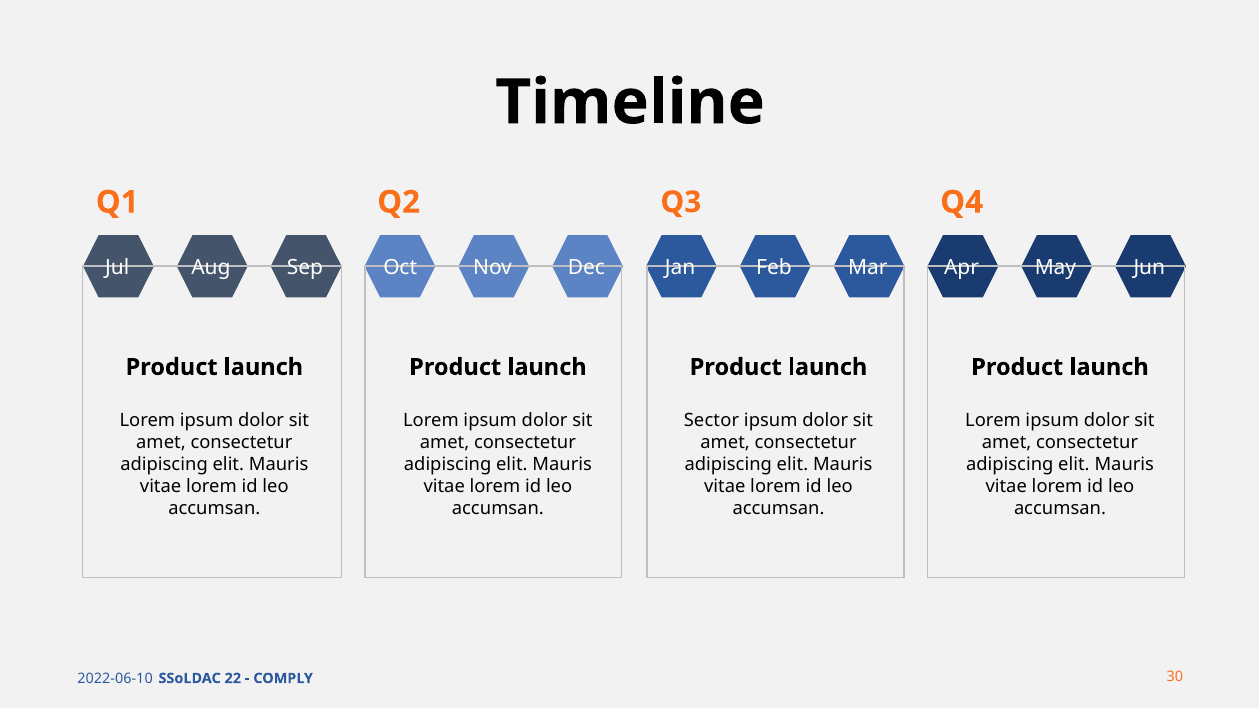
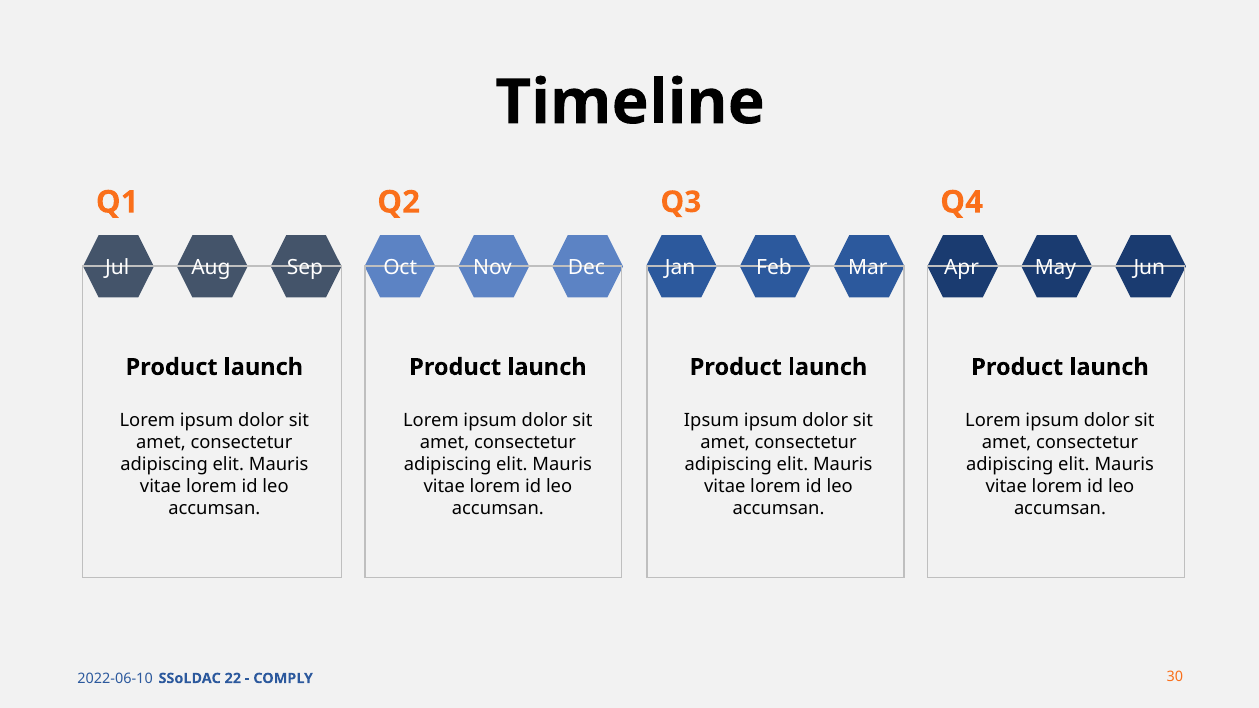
Sector at (711, 420): Sector -> Ipsum
